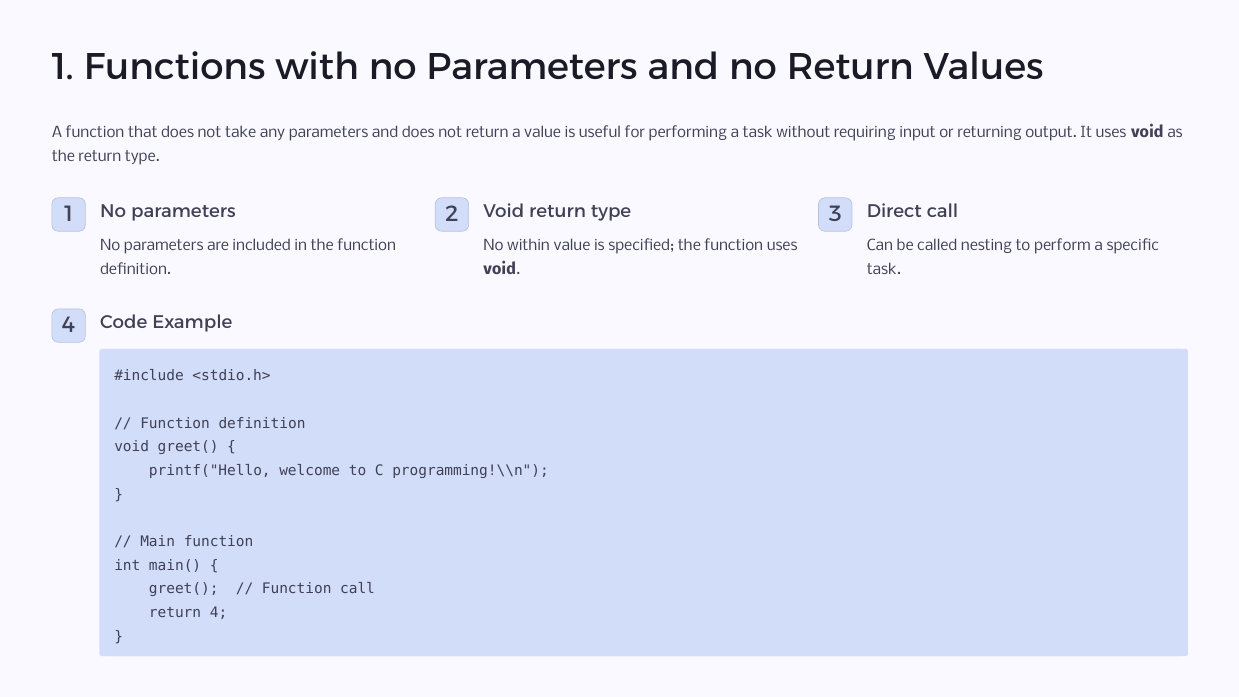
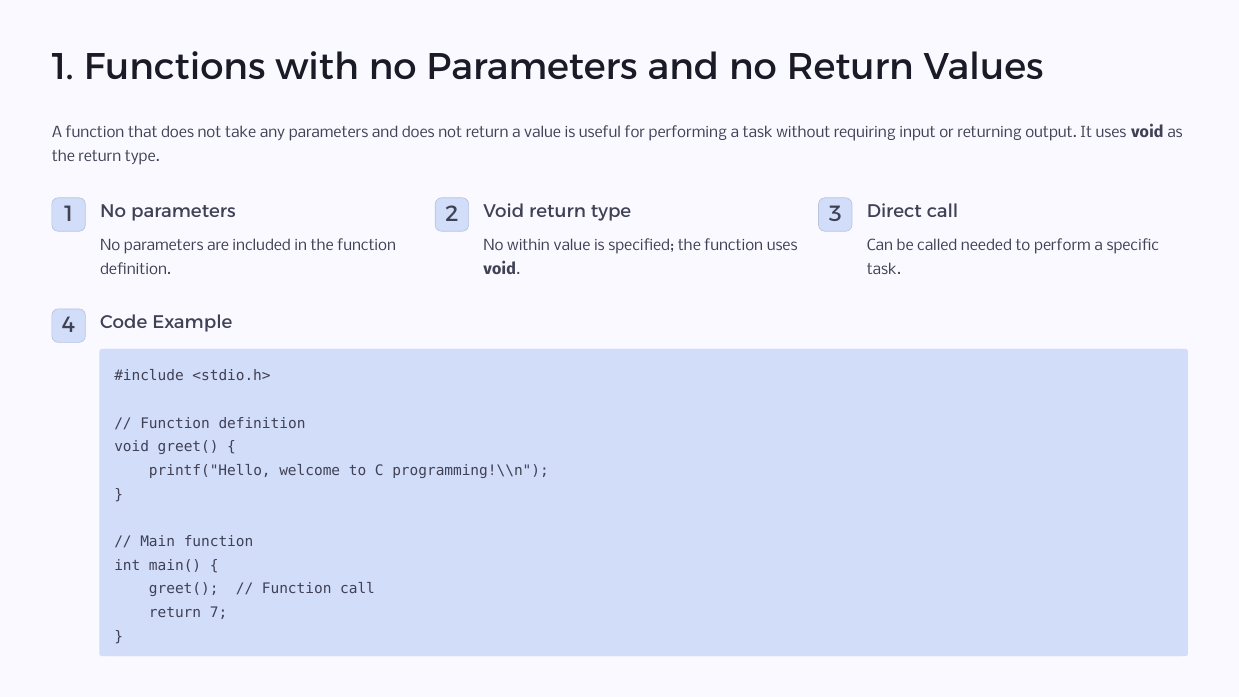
nesting: nesting -> needed
return 4: 4 -> 7
